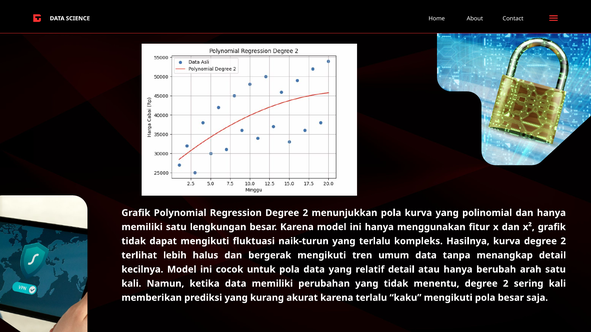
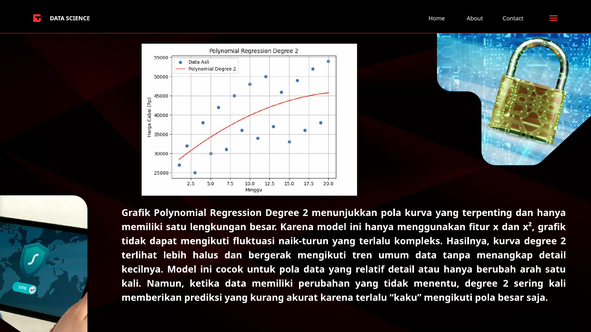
polinomial: polinomial -> terpenting
